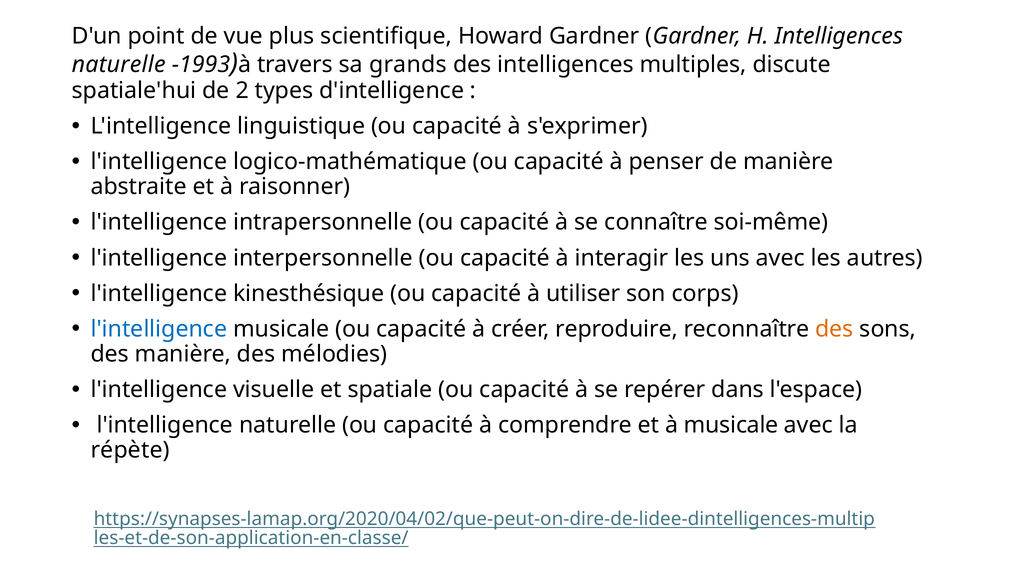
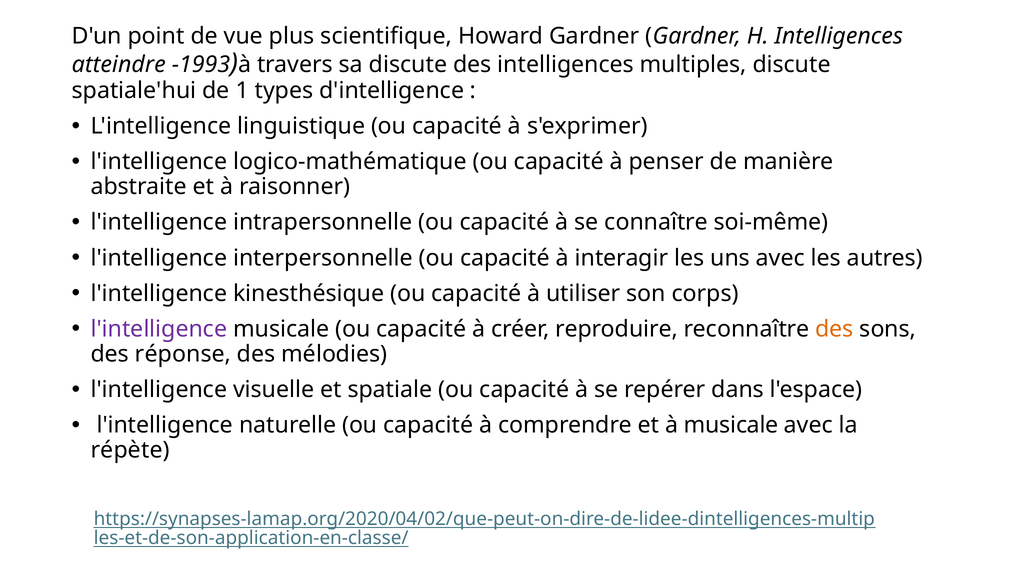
naturelle at (119, 65): naturelle -> atteindre
sa grands: grands -> discute
2: 2 -> 1
l'intelligence at (159, 329) colour: blue -> purple
des manière: manière -> réponse
